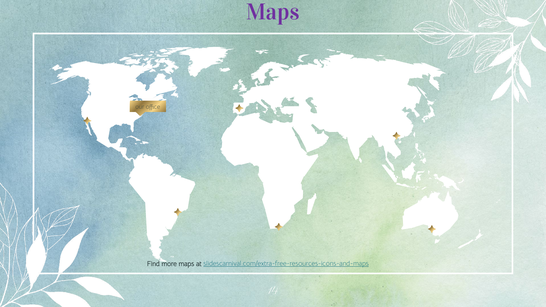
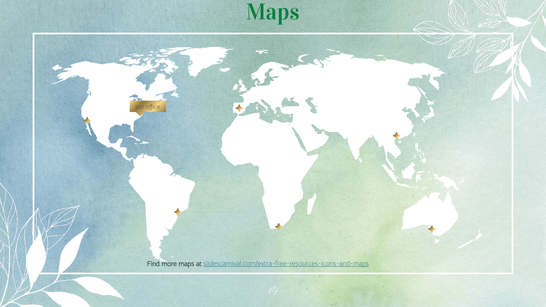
Maps at (273, 12) colour: purple -> green
